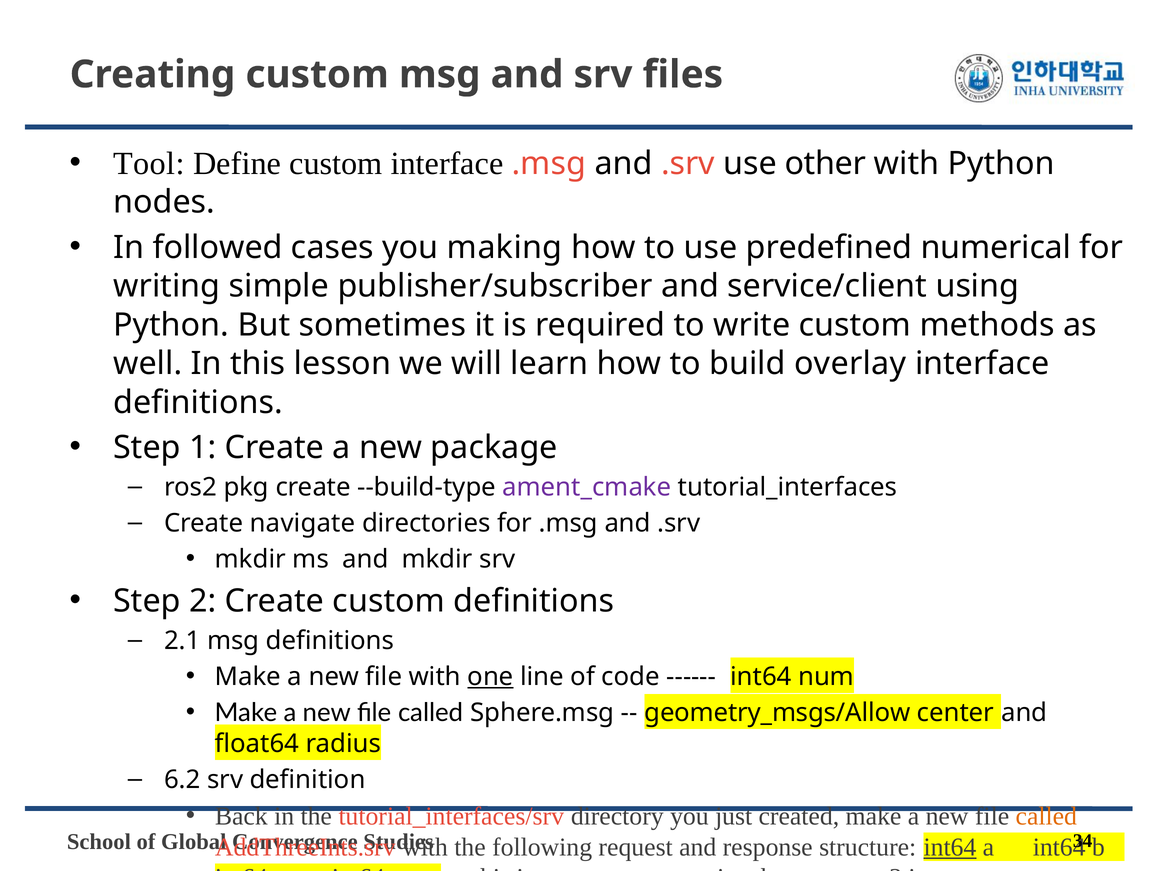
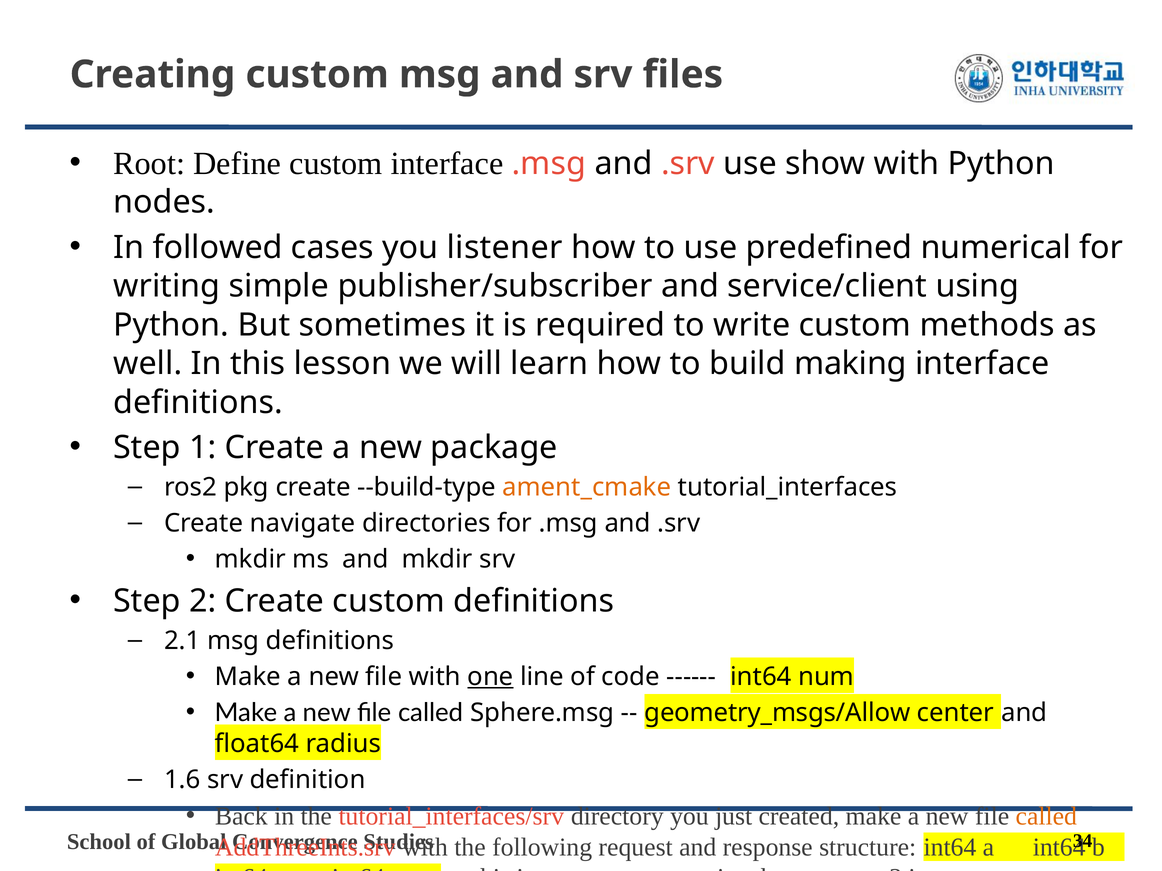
Tool: Tool -> Root
other: other -> show
making: making -> listener
overlay: overlay -> making
ament_cmake colour: purple -> orange
6.2: 6.2 -> 1.6
int64 at (950, 847) underline: present -> none
